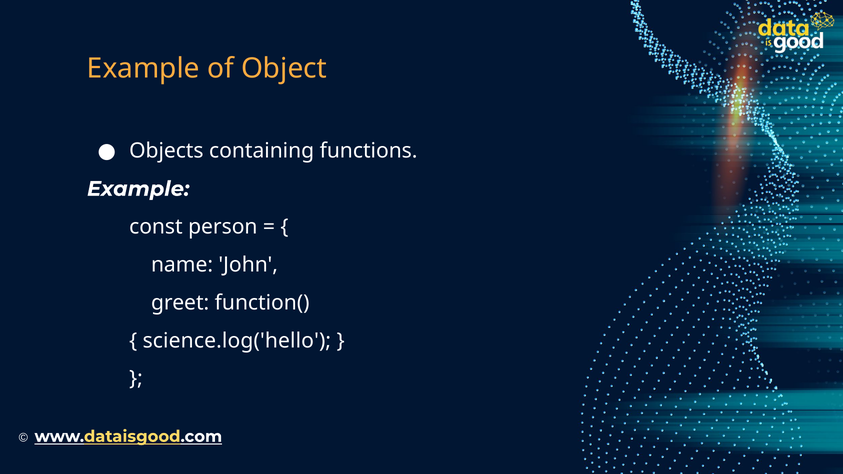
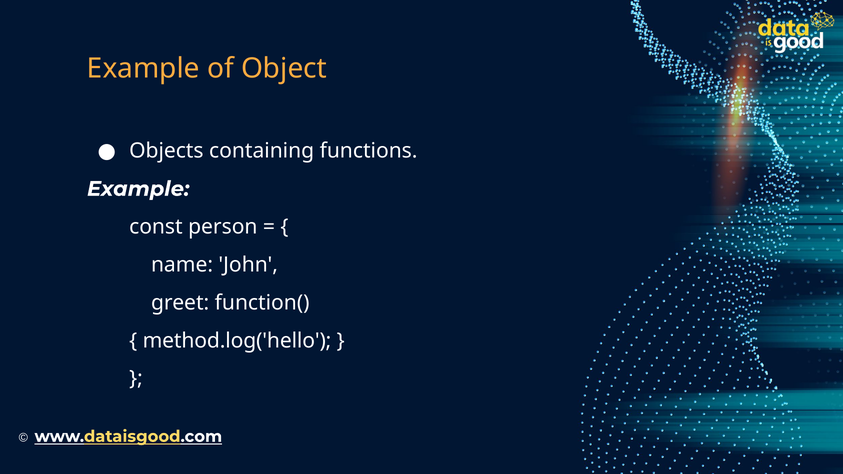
science.log('hello: science.log('hello -> method.log('hello
